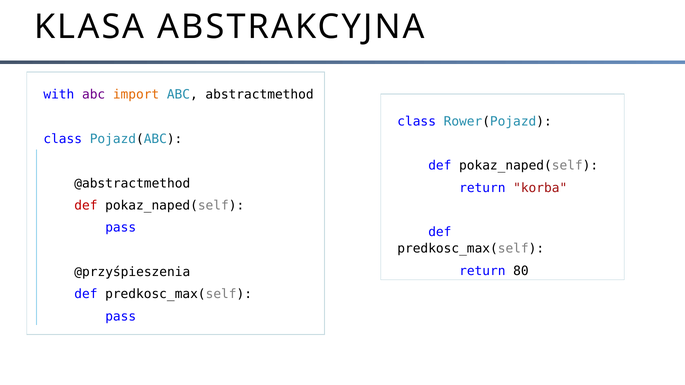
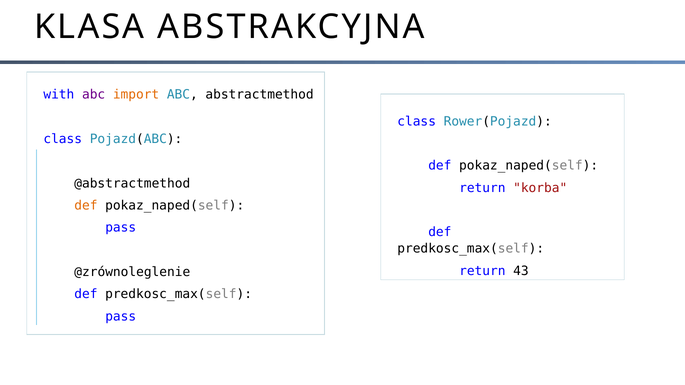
def at (86, 206) colour: red -> orange
80: 80 -> 43
@przyśpieszenia: @przyśpieszenia -> @zrównoleglenie
